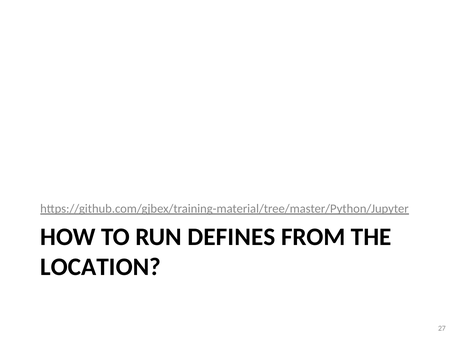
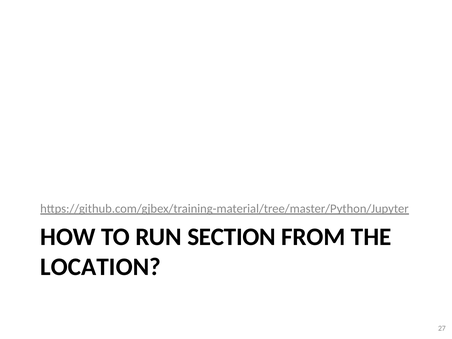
DEFINES: DEFINES -> SECTION
